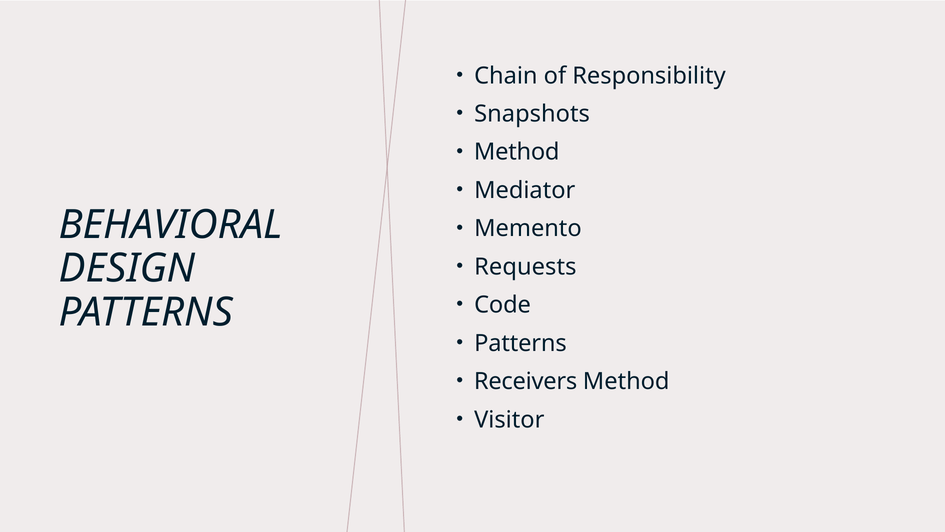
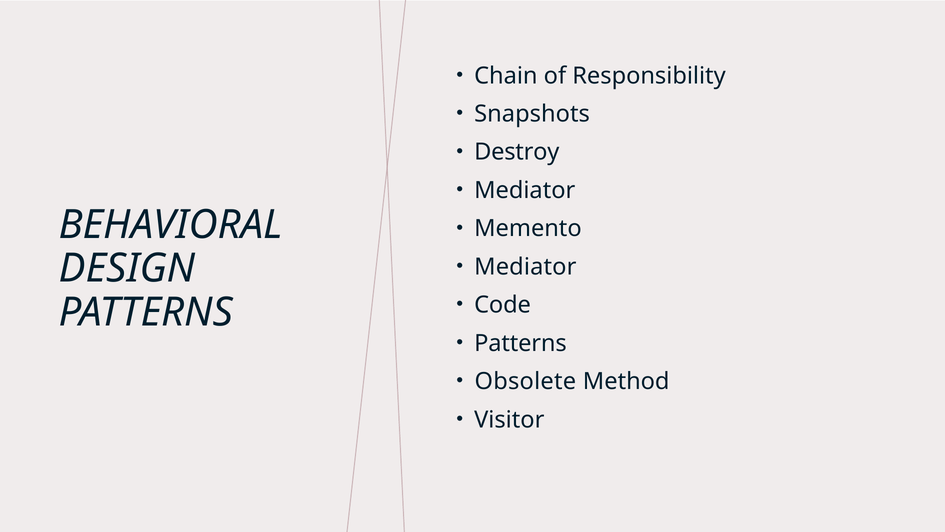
Method at (517, 152): Method -> Destroy
Requests at (525, 267): Requests -> Mediator
Receivers: Receivers -> Obsolete
